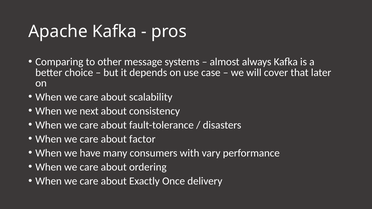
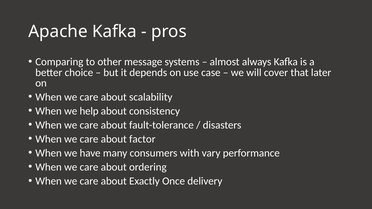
next: next -> help
